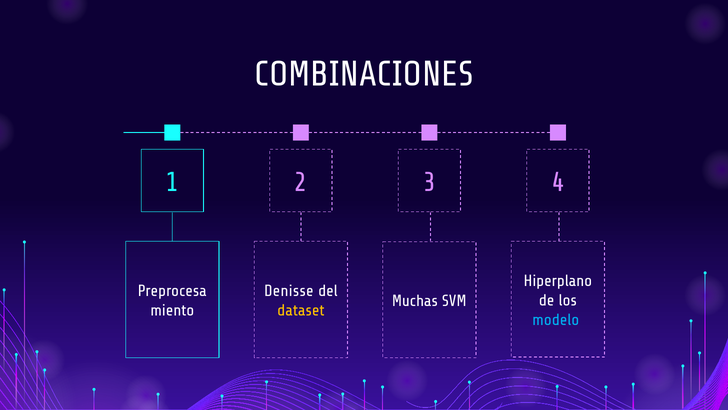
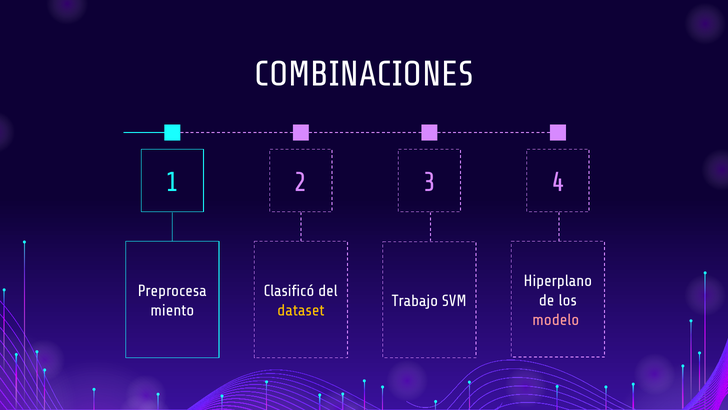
Denisse: Denisse -> Clasificó
Muchas: Muchas -> Trabajo
modelo colour: light blue -> pink
